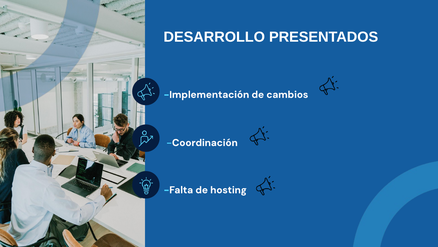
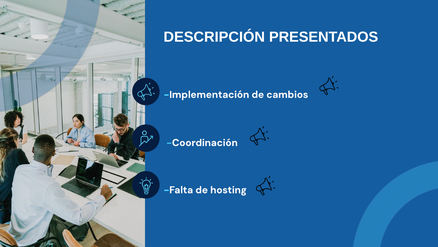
DESARROLLO: DESARROLLO -> DESCRIPCIÓN
